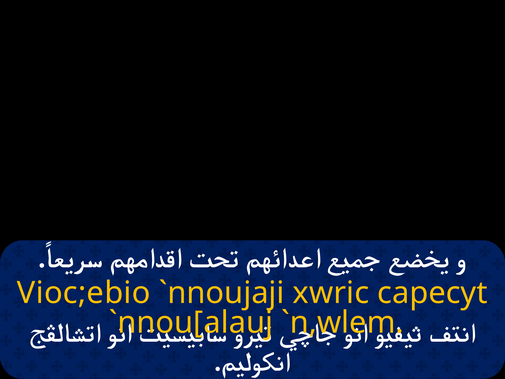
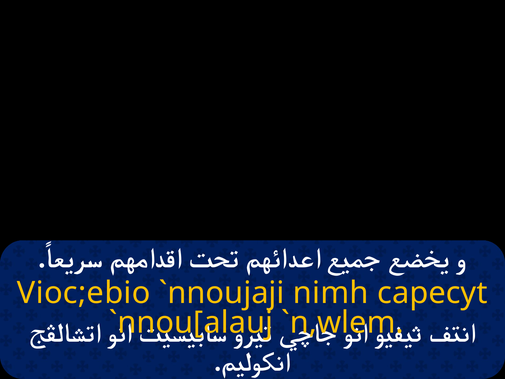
xwric: xwric -> nimh
